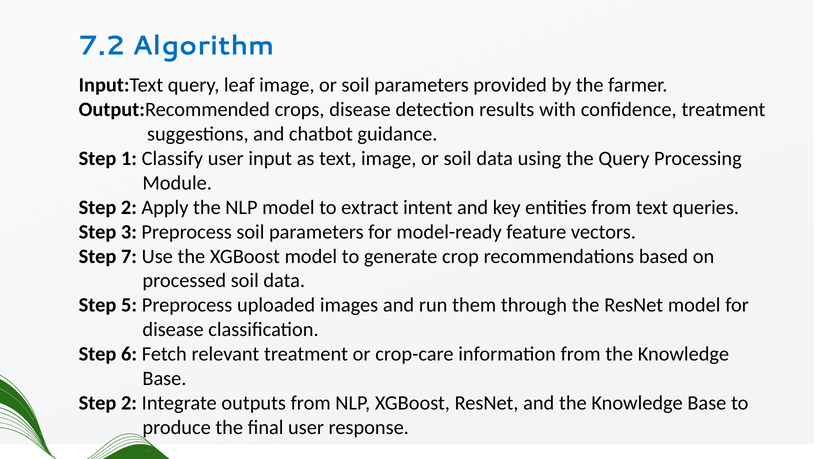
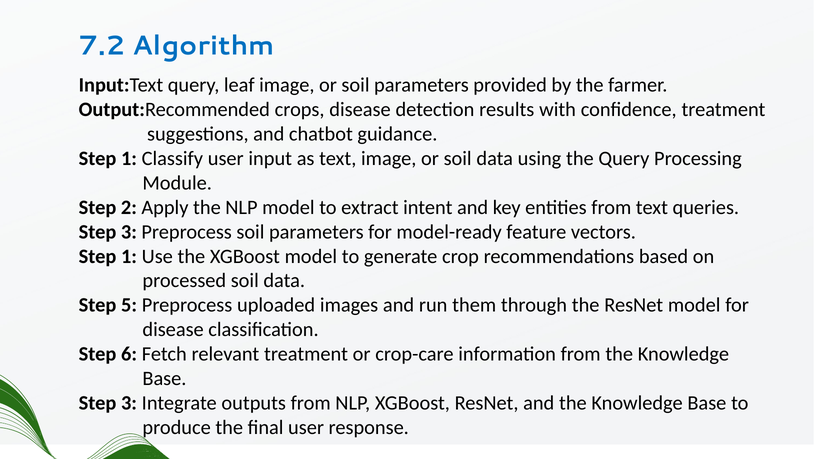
7 at (129, 256): 7 -> 1
2 at (129, 403): 2 -> 3
